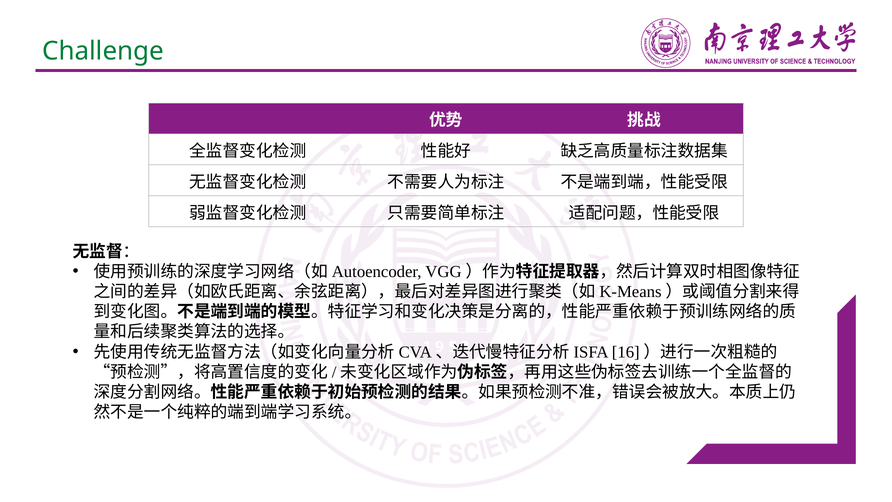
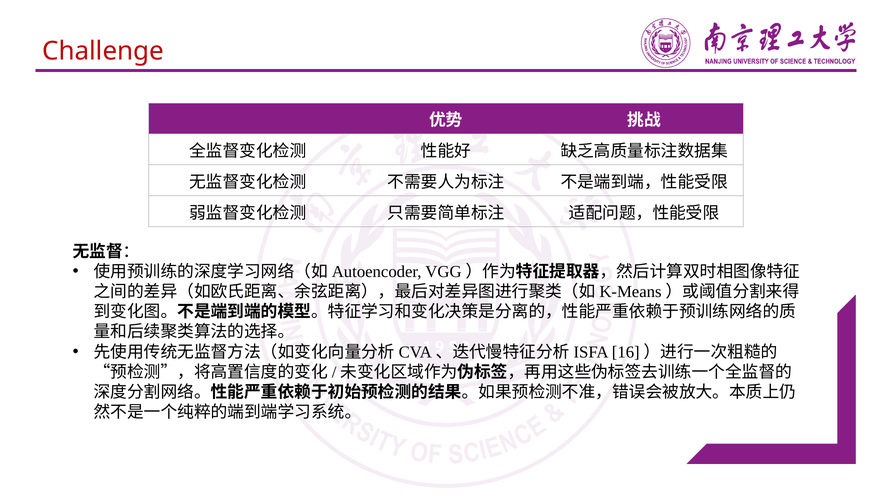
Challenge colour: green -> red
